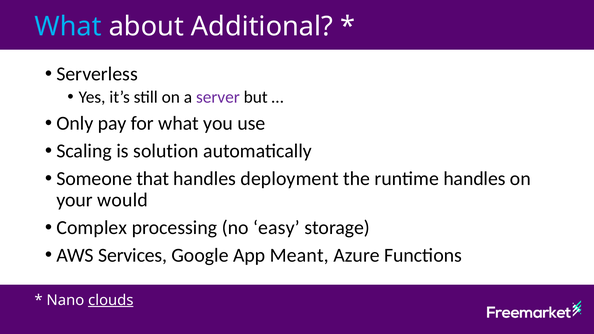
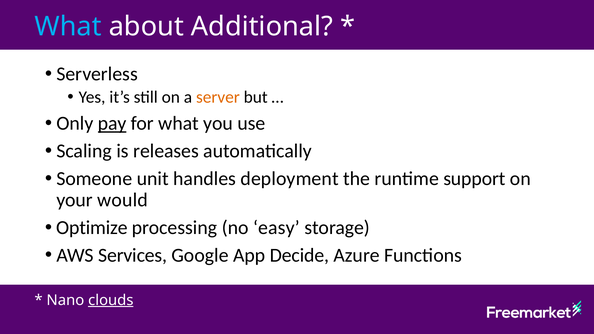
server colour: purple -> orange
pay underline: none -> present
solution: solution -> releases
that: that -> unit
runtime handles: handles -> support
Complex: Complex -> Optimize
Meant: Meant -> Decide
